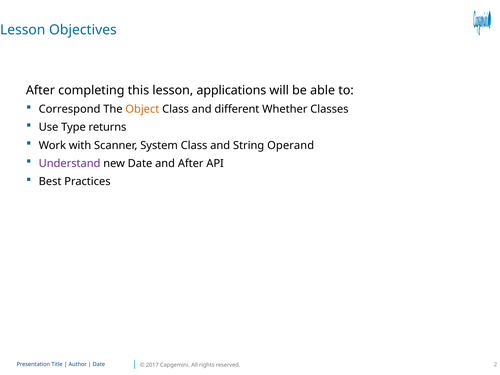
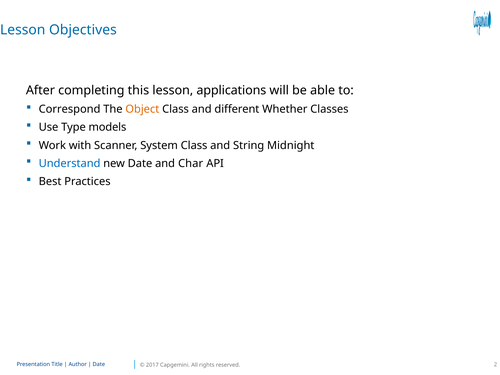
returns: returns -> models
Operand: Operand -> Midnight
Understand colour: purple -> blue
and After: After -> Char
